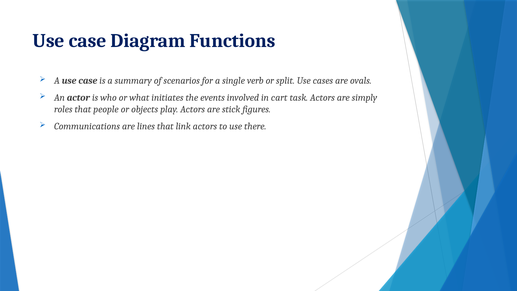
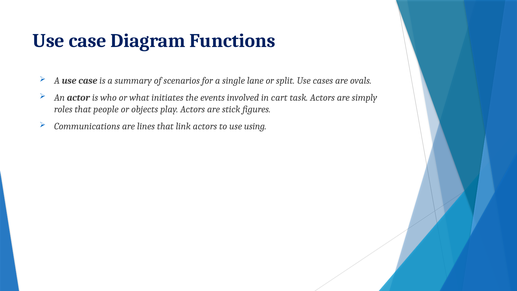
verb: verb -> lane
there: there -> using
